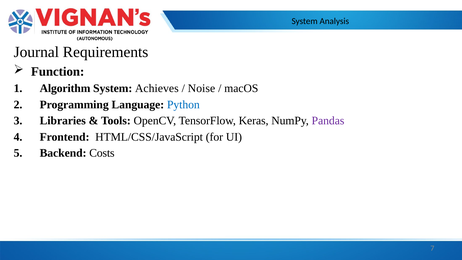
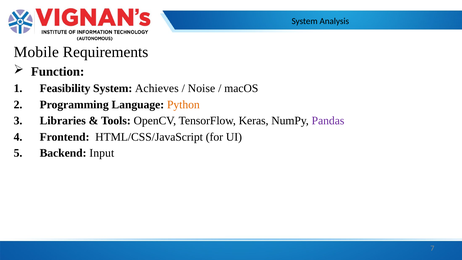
Journal: Journal -> Mobile
Algorithm: Algorithm -> Feasibility
Python colour: blue -> orange
Costs: Costs -> Input
